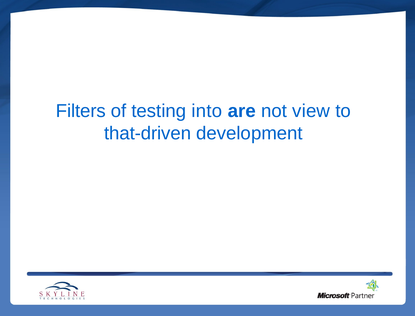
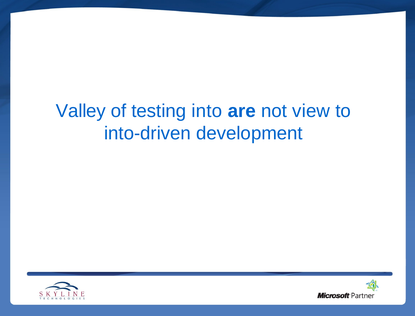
Filters: Filters -> Valley
that-driven: that-driven -> into-driven
